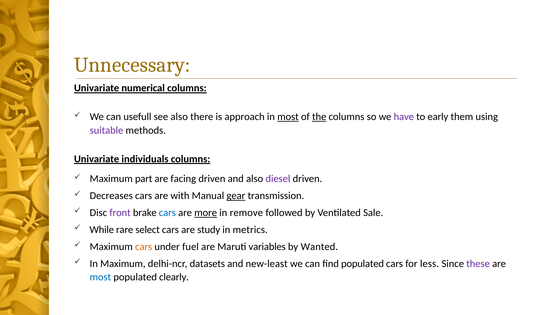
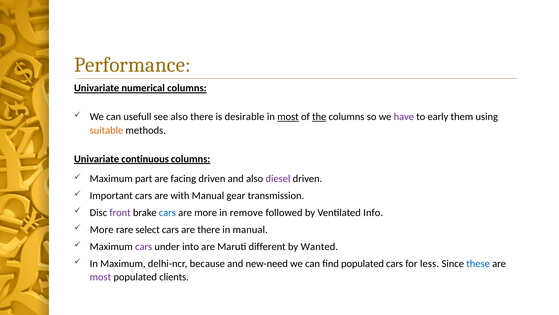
Unnecessary: Unnecessary -> Performance
approach: approach -> desirable
suitable colour: purple -> orange
individuals: individuals -> continuous
Decreases: Decreases -> Important
gear underline: present -> none
more at (206, 212) underline: present -> none
Sale: Sale -> Info
While at (102, 229): While -> More
are study: study -> there
in metrics: metrics -> manual
cars at (144, 246) colour: orange -> purple
fuel: fuel -> into
variables: variables -> different
datasets: datasets -> because
new-least: new-least -> new-need
these colour: purple -> blue
most at (100, 277) colour: blue -> purple
clearly: clearly -> clients
